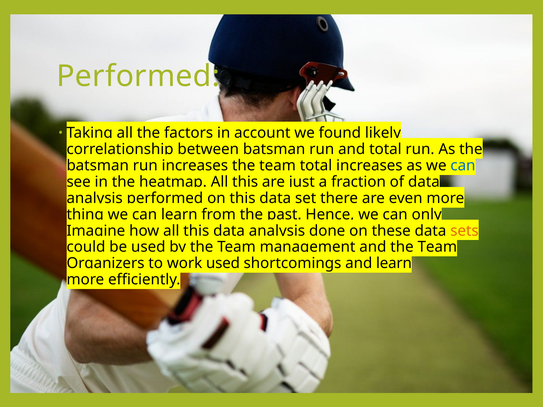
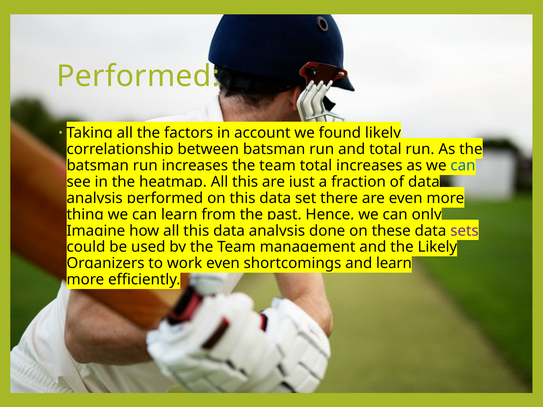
sets colour: orange -> purple
Team at (437, 247): Team -> Likely
used at (223, 263): used -> even
